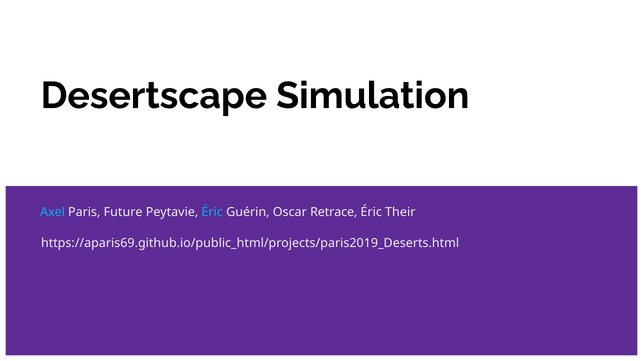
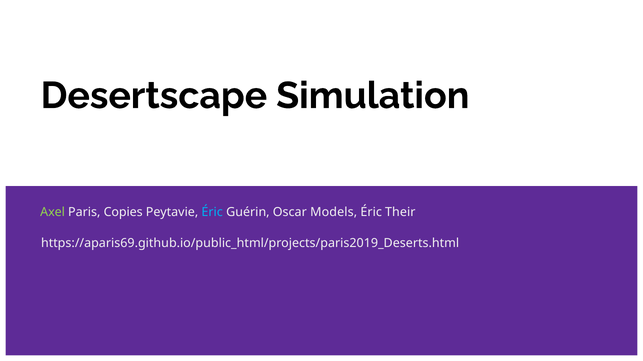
Axel colour: light blue -> light green
Future: Future -> Copies
Retrace: Retrace -> Models
